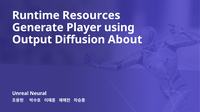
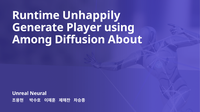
Resources: Resources -> Unhappily
Output: Output -> Among
